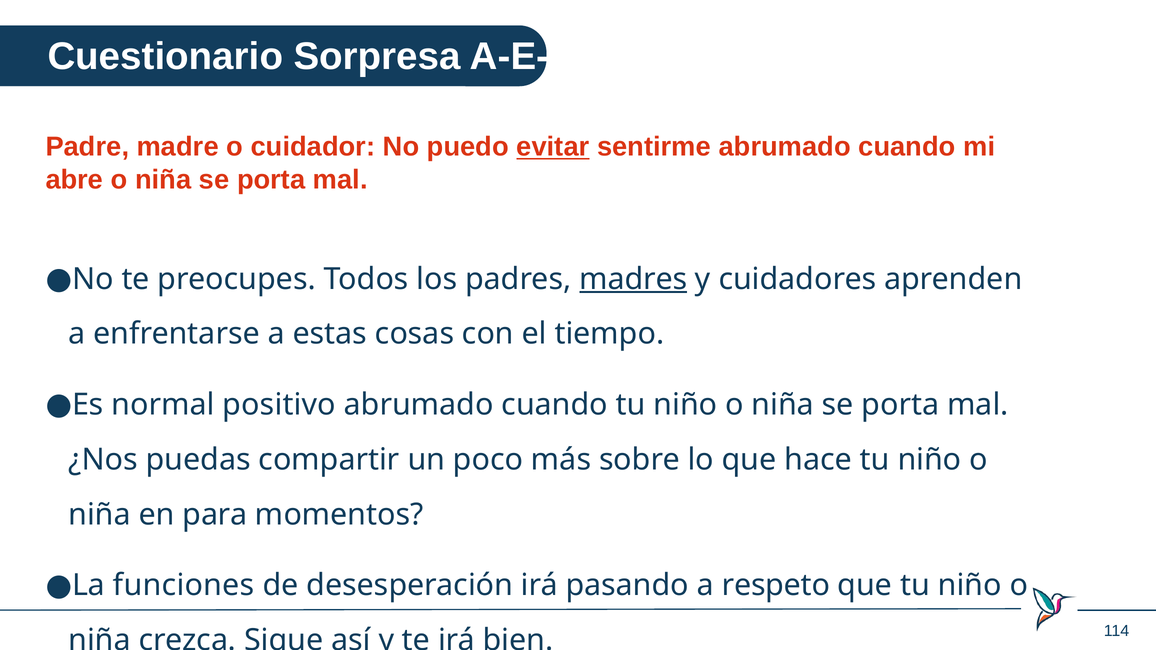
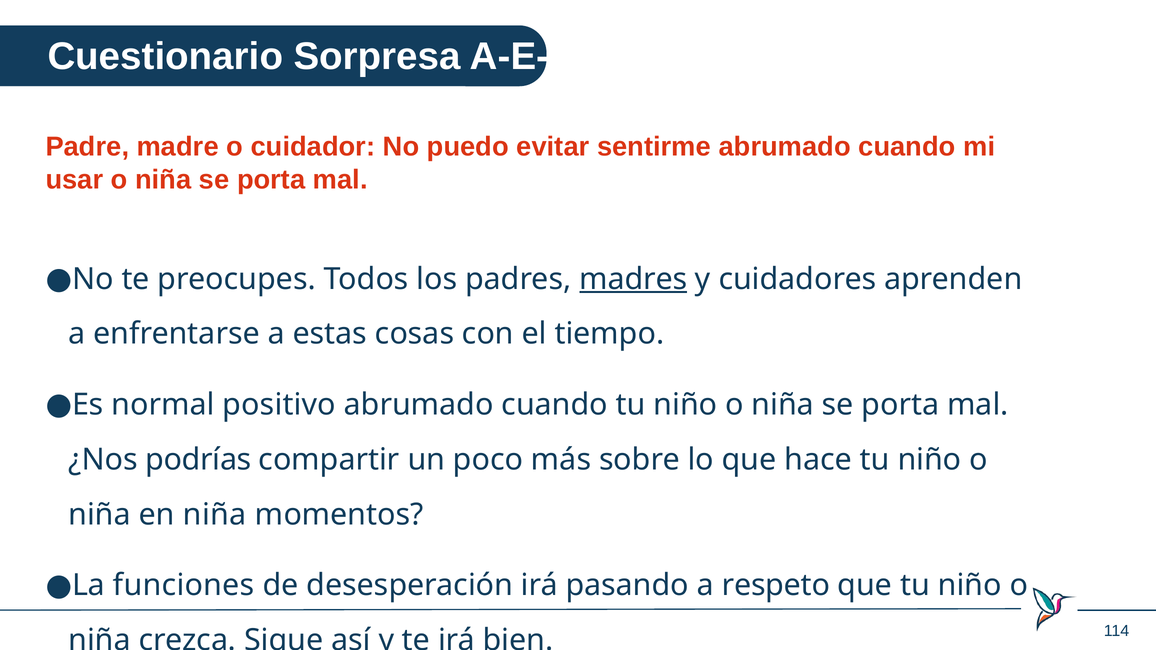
evitar underline: present -> none
abre: abre -> usar
puedas: puedas -> podrías
en para: para -> niña
